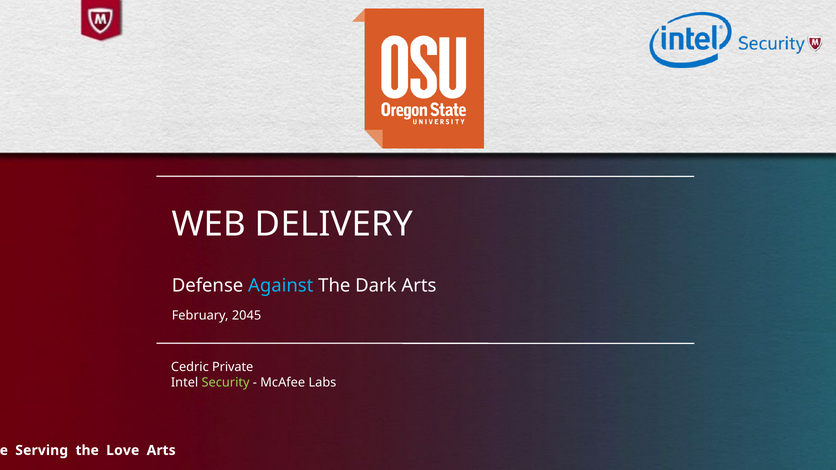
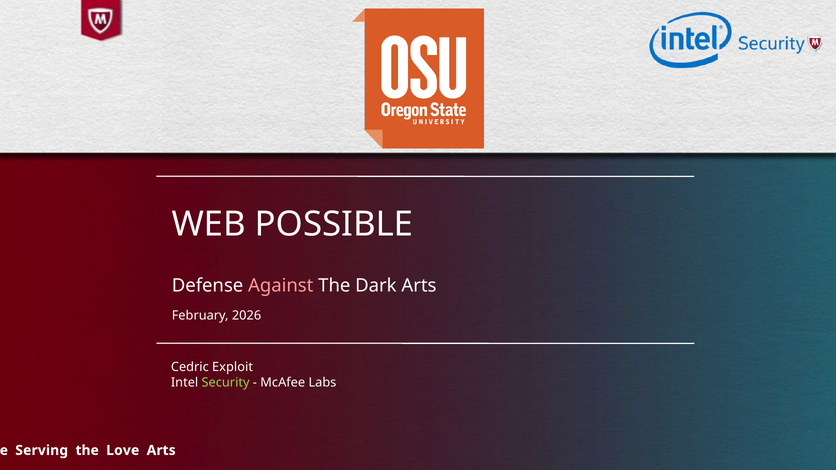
DELIVERY: DELIVERY -> POSSIBLE
Against colour: light blue -> pink
2045: 2045 -> 2026
Private: Private -> Exploit
